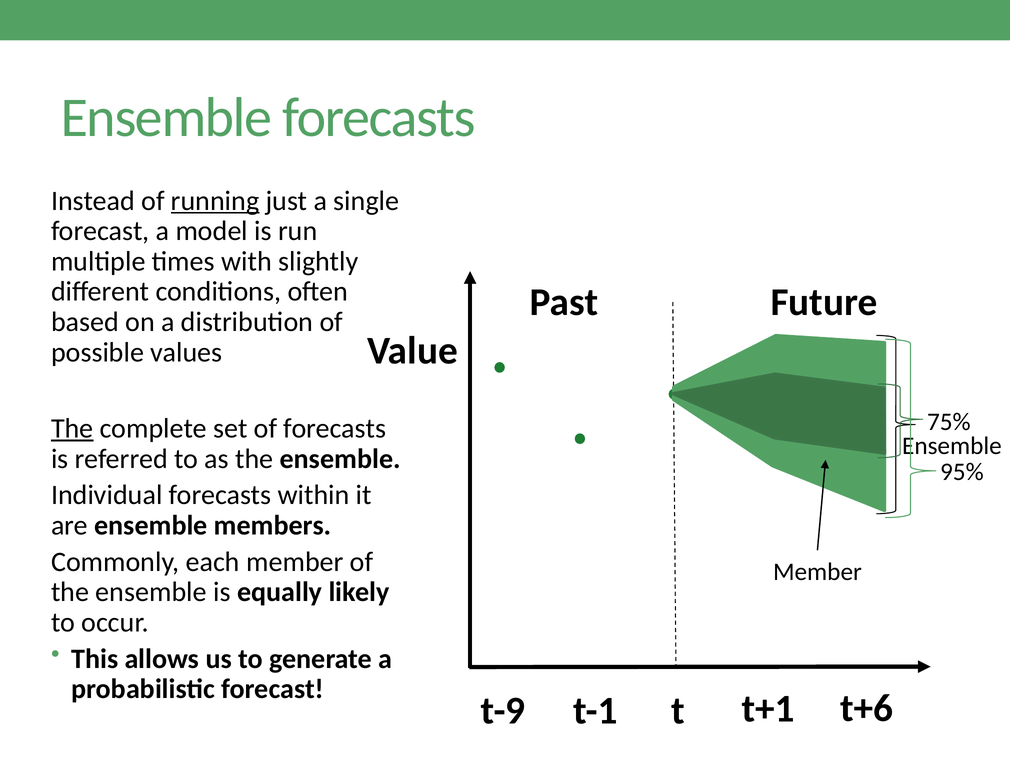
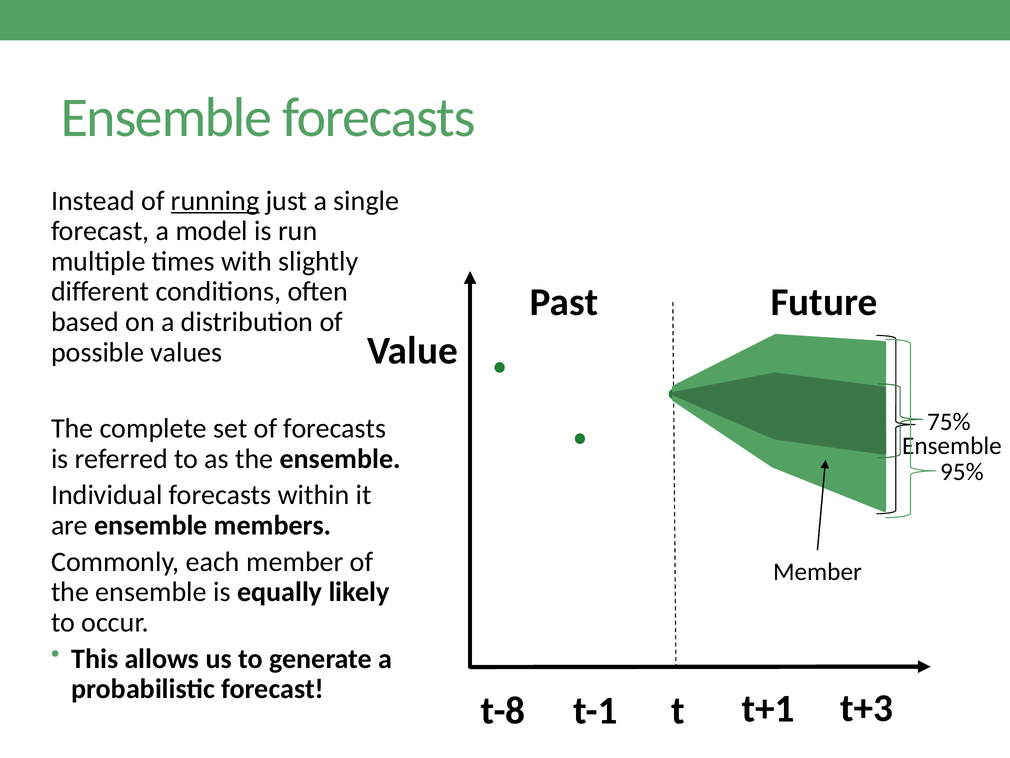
The at (72, 428) underline: present -> none
t+6: t+6 -> t+3
t-9: t-9 -> t-8
